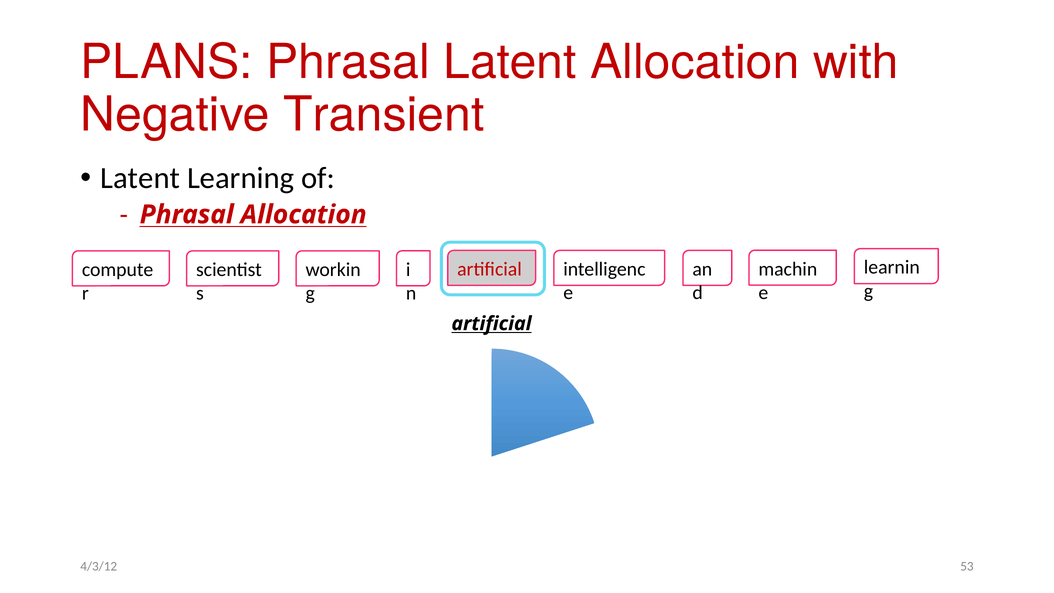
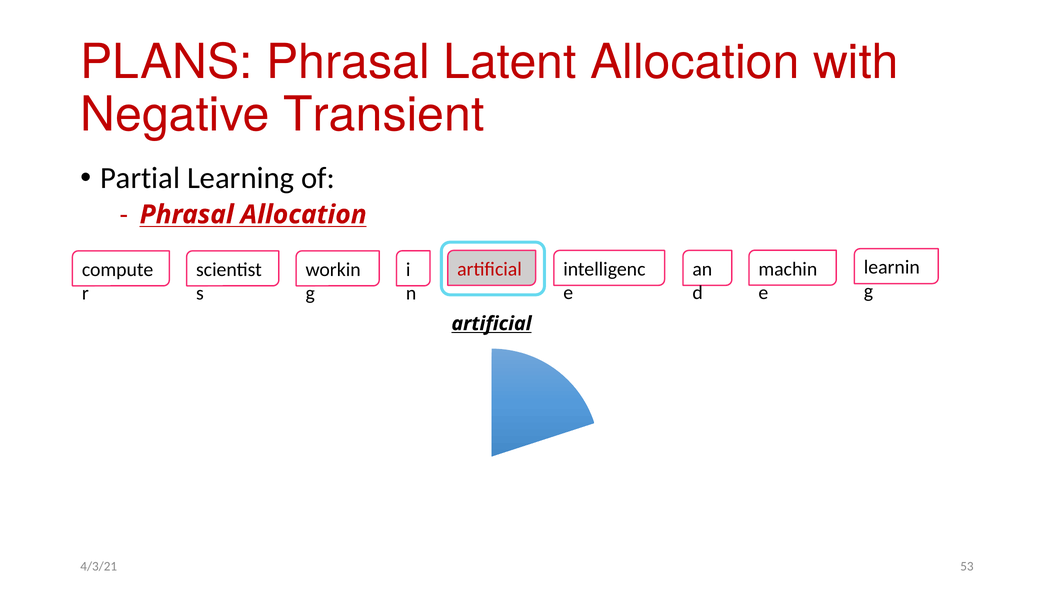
Latent at (140, 178): Latent -> Partial
4/3/12: 4/3/12 -> 4/3/21
